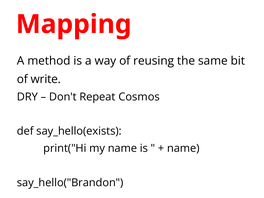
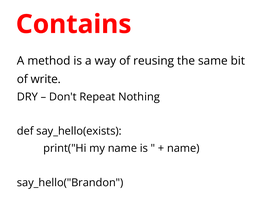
Mapping: Mapping -> Contains
Cosmos: Cosmos -> Nothing
